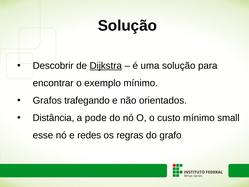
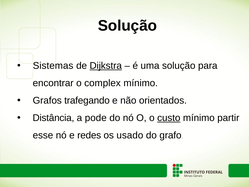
Descobrir: Descobrir -> Sistemas
exemplo: exemplo -> complex
custo underline: none -> present
small: small -> partir
regras: regras -> usado
